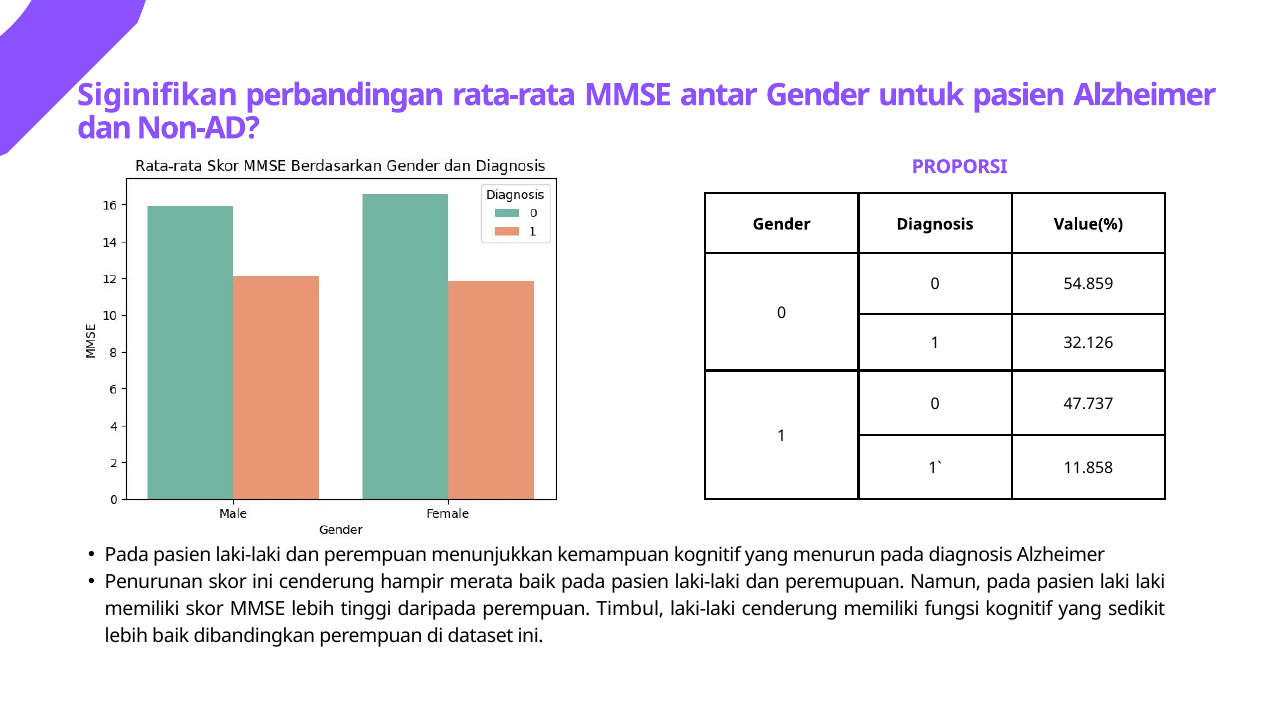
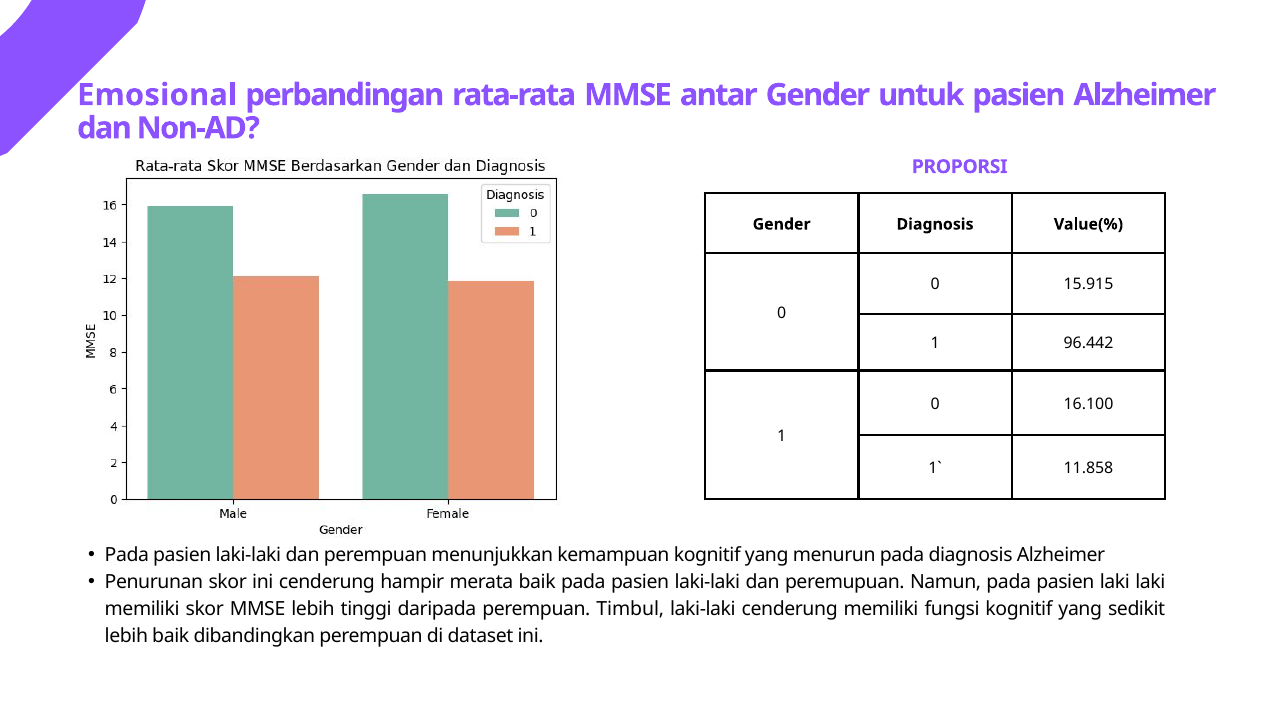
Siginifikan: Siginifikan -> Emosional
54.859: 54.859 -> 15.915
32.126: 32.126 -> 96.442
47.737: 47.737 -> 16.100
